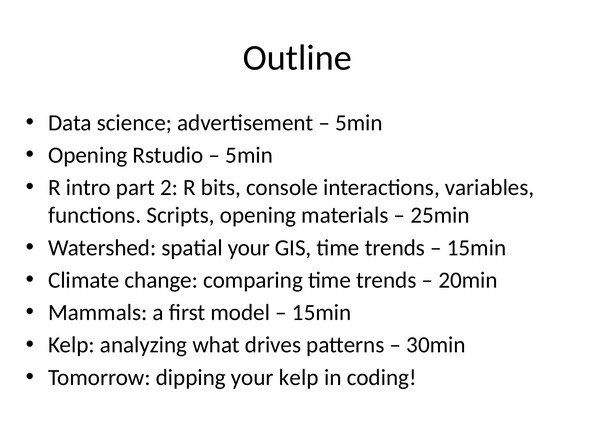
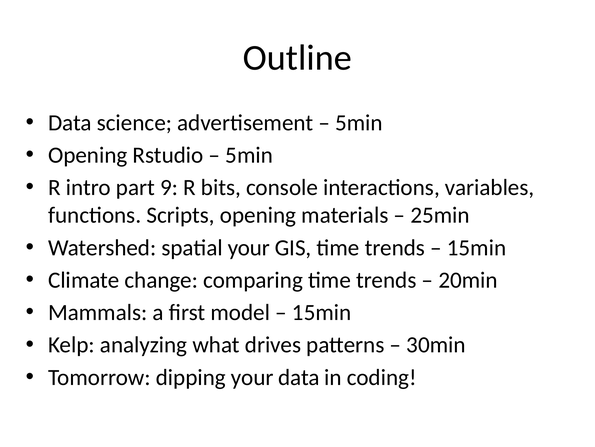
2: 2 -> 9
your kelp: kelp -> data
